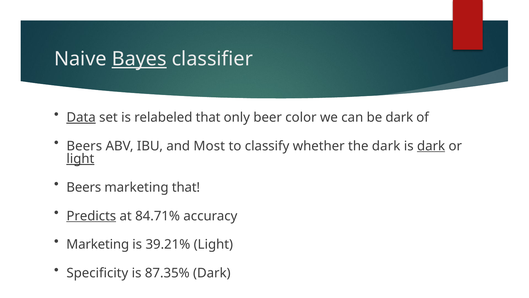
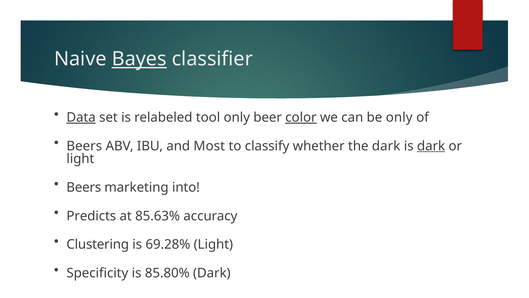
relabeled that: that -> tool
color underline: none -> present
be dark: dark -> only
light at (80, 159) underline: present -> none
marketing that: that -> into
Predicts underline: present -> none
84.71%: 84.71% -> 85.63%
Marketing at (98, 244): Marketing -> Clustering
39.21%: 39.21% -> 69.28%
87.35%: 87.35% -> 85.80%
